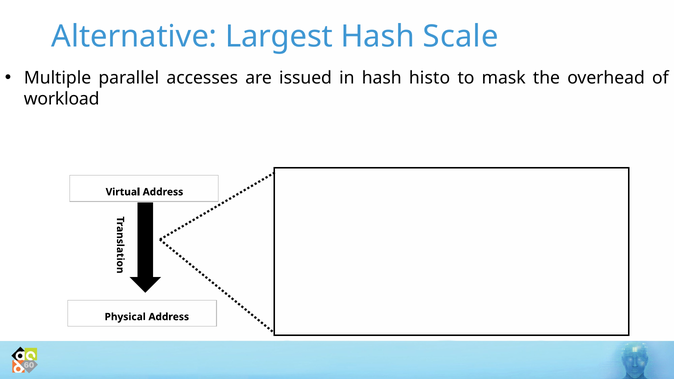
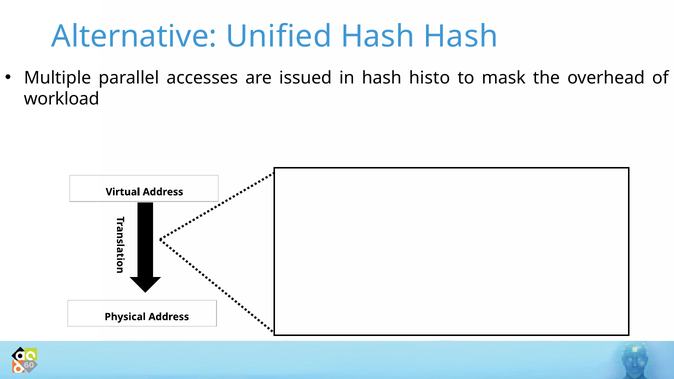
Largest: Largest -> Unified
Hash Scale: Scale -> Hash
